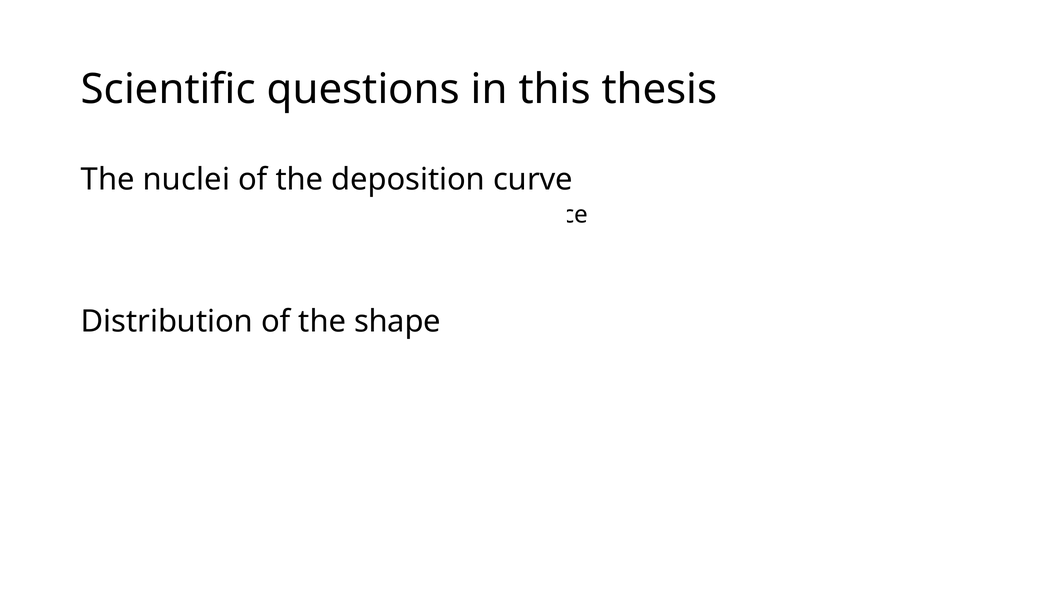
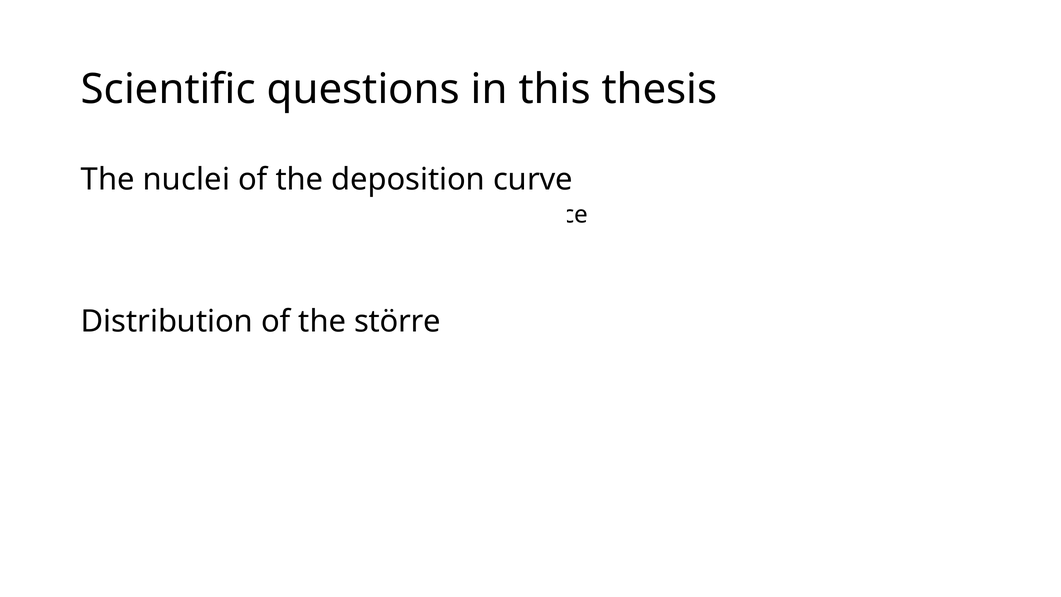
shape: shape -> större
